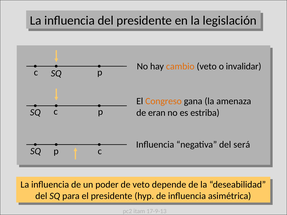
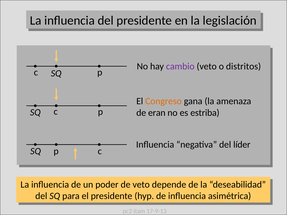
cambio colour: orange -> purple
invalidar: invalidar -> distritos
será: será -> líder
